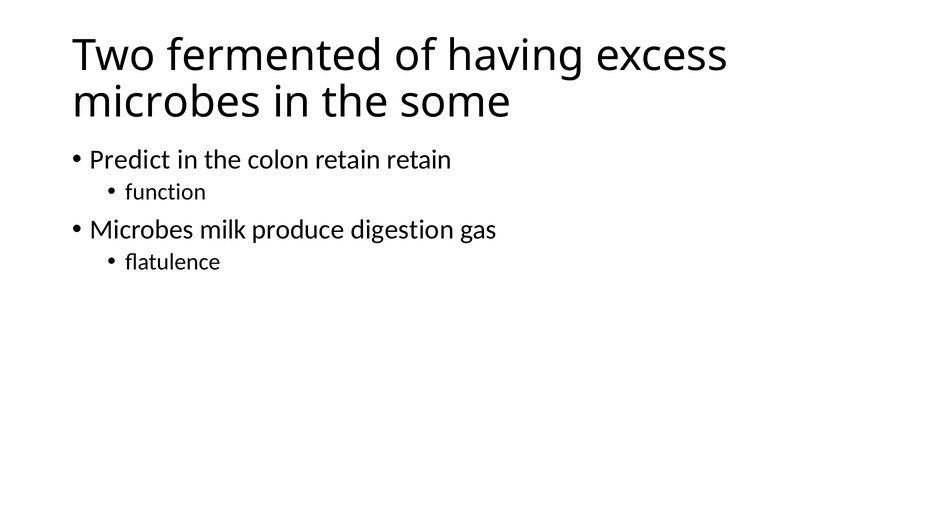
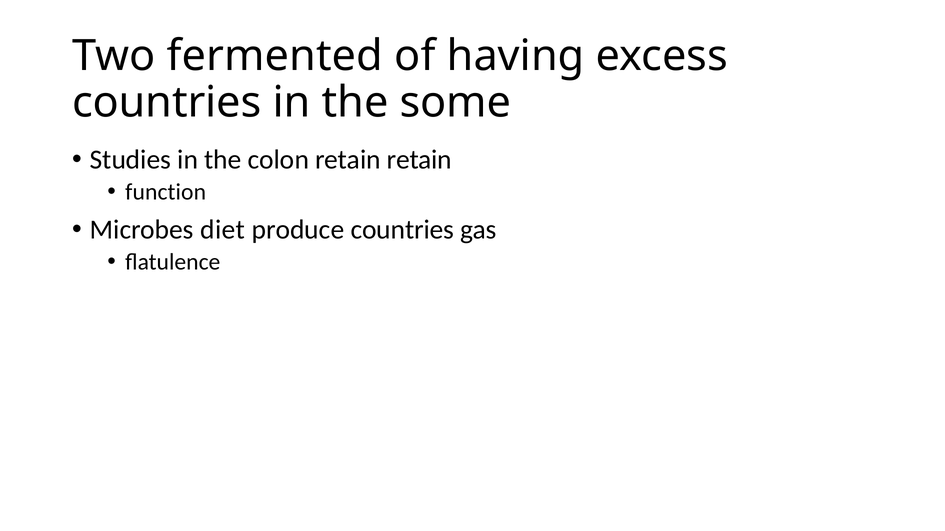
microbes at (167, 103): microbes -> countries
Predict: Predict -> Studies
milk: milk -> diet
produce digestion: digestion -> countries
